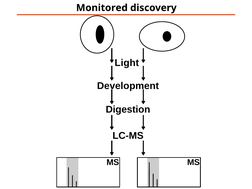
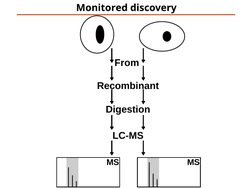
Light: Light -> From
Development: Development -> Recombinant
